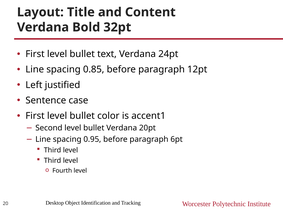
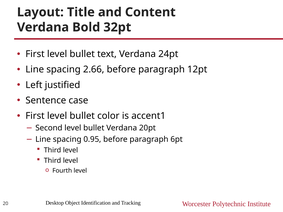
0.85: 0.85 -> 2.66
